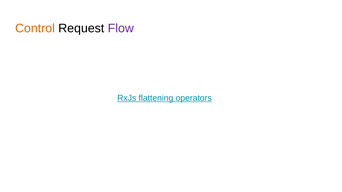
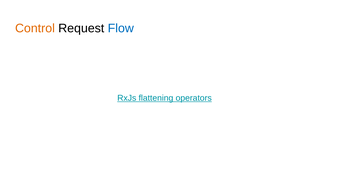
Flow colour: purple -> blue
